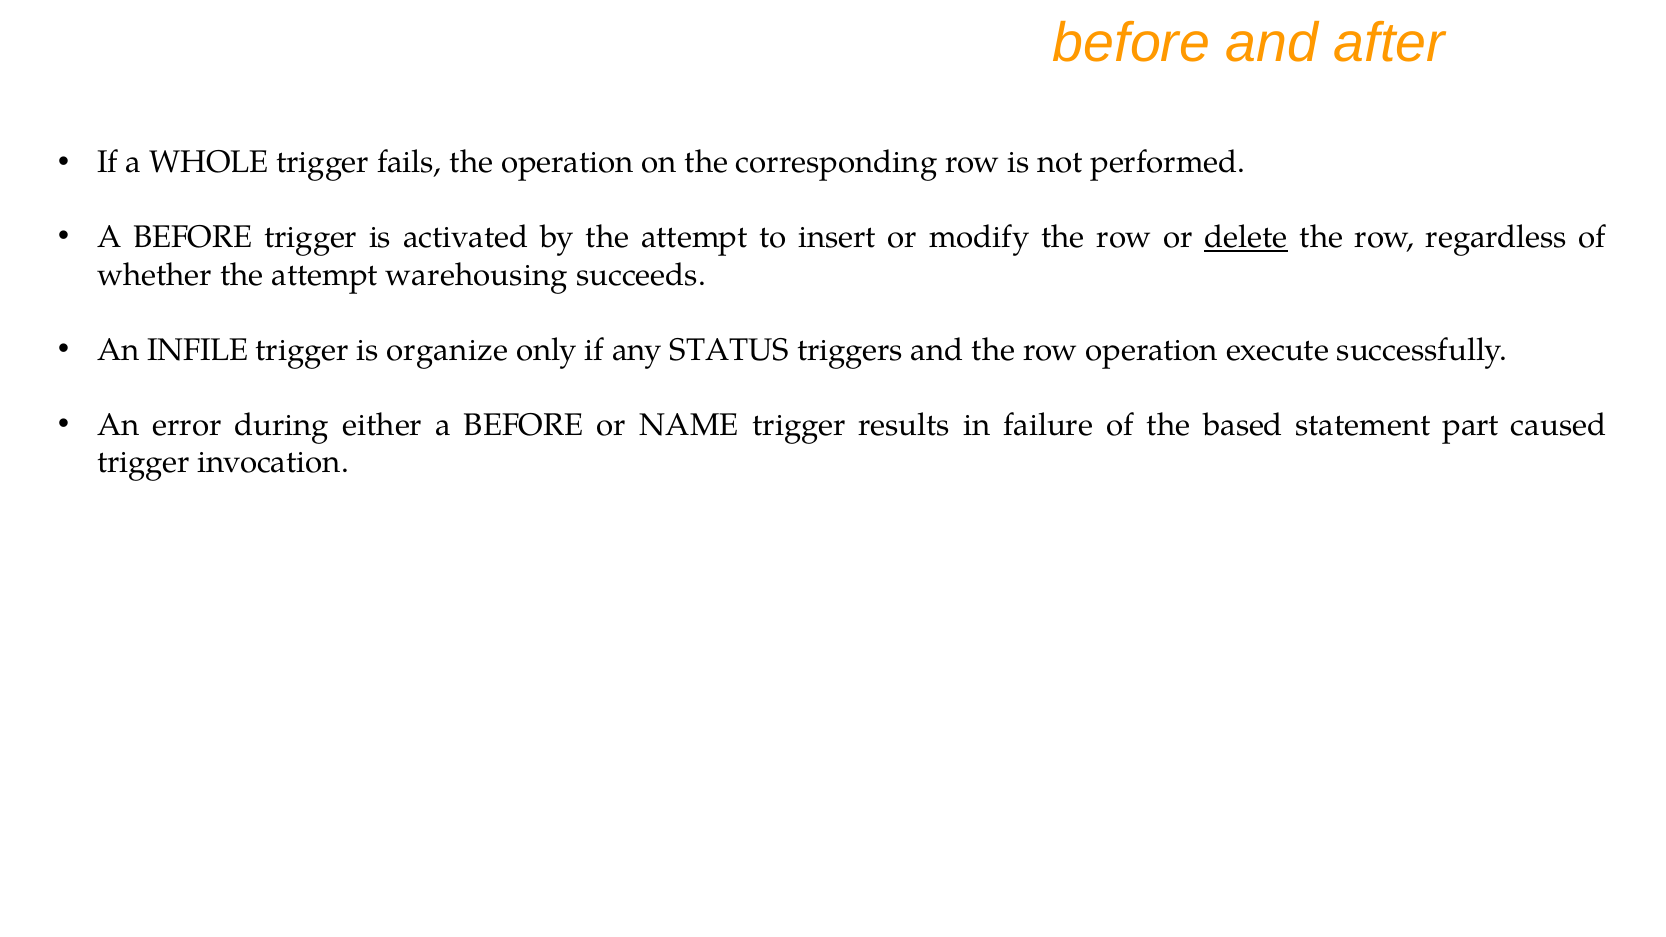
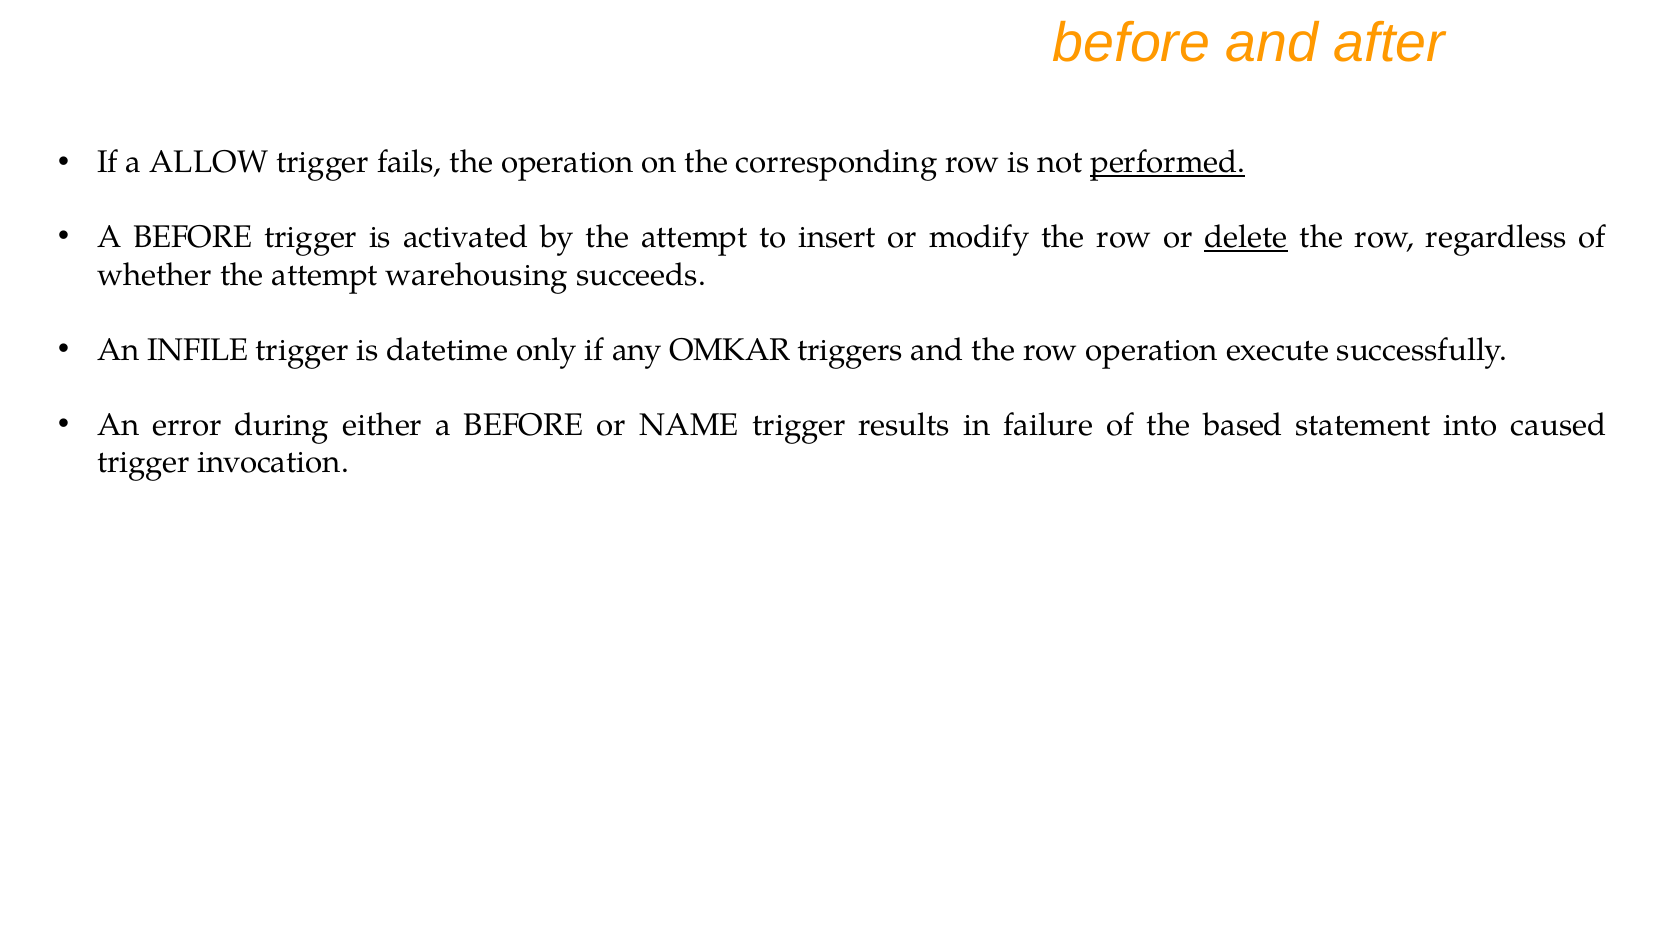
WHOLE: WHOLE -> ALLOW
performed underline: none -> present
organize: organize -> datetime
STATUS: STATUS -> OMKAR
part: part -> into
